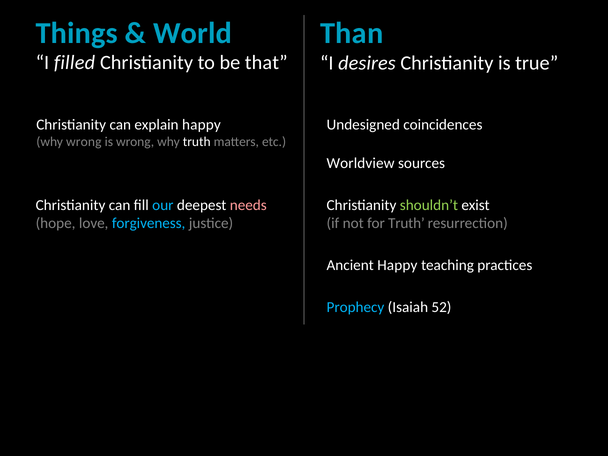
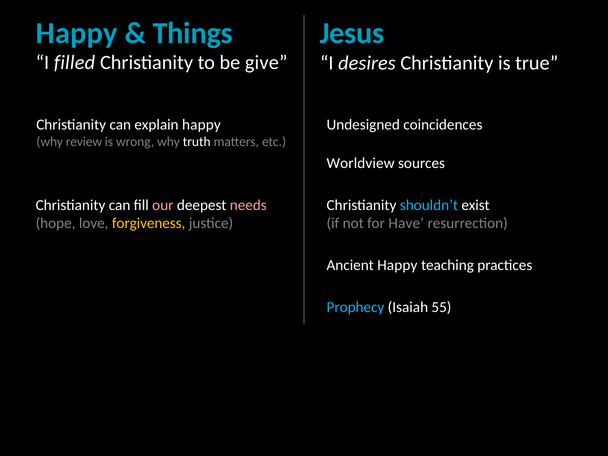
Things at (77, 33): Things -> Happy
World: World -> Things
Than: Than -> Jesus
that: that -> give
why wrong: wrong -> review
our colour: light blue -> pink
shouldn’t colour: light green -> light blue
forgiveness colour: light blue -> yellow
for Truth: Truth -> Have
52: 52 -> 55
